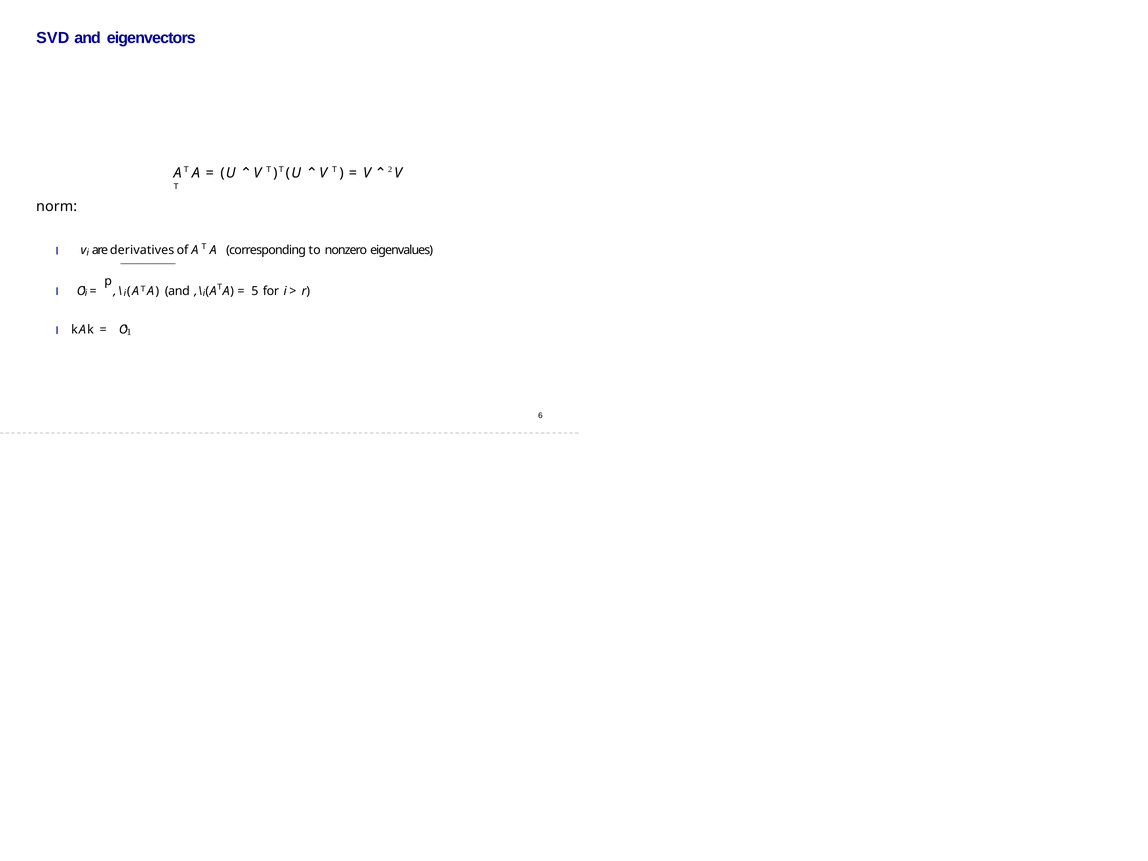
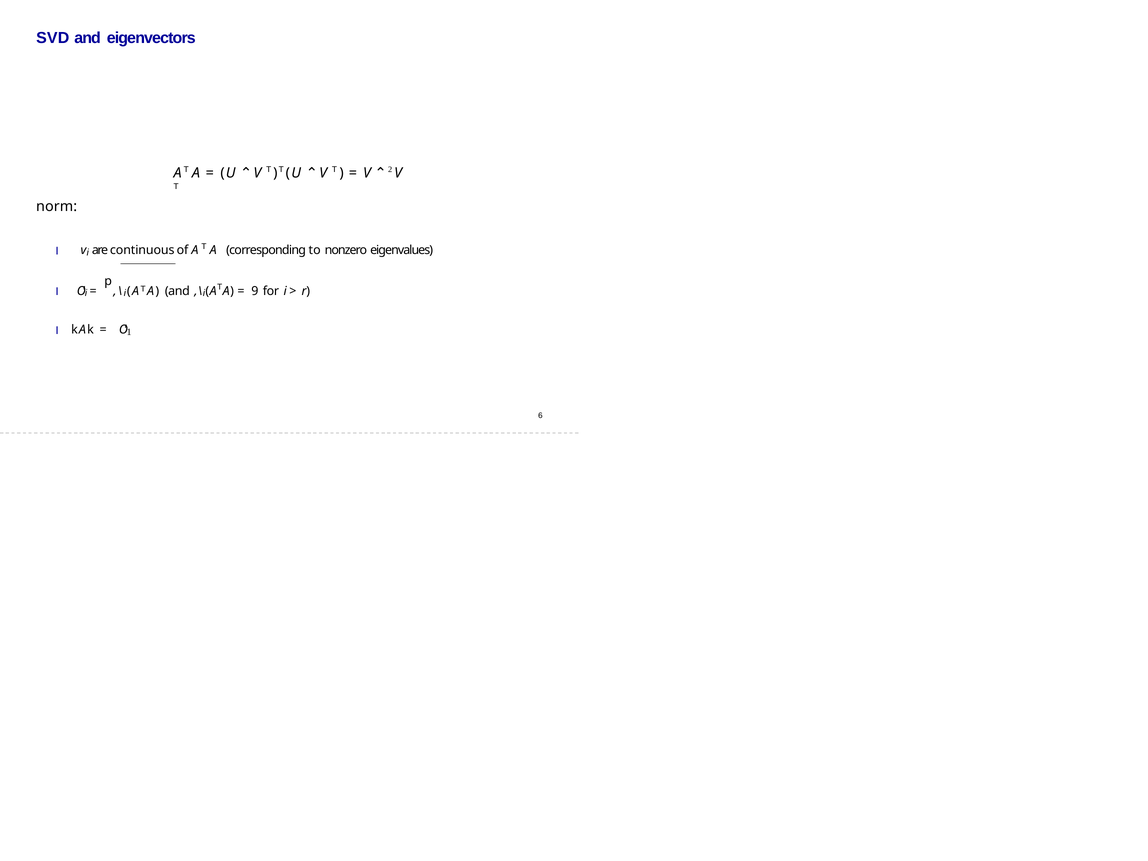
derivatives: derivatives -> continuous
5: 5 -> 9
